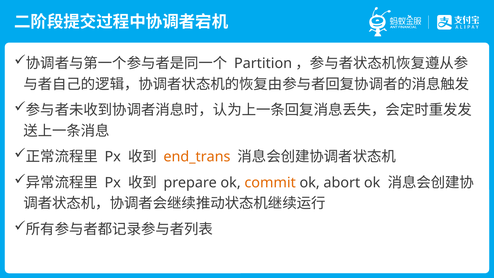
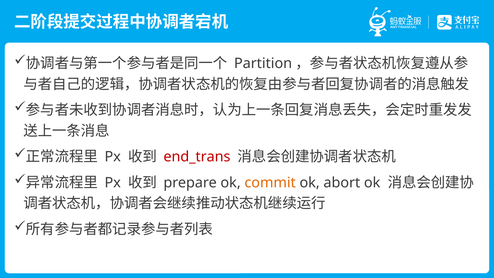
end_trans colour: orange -> red
